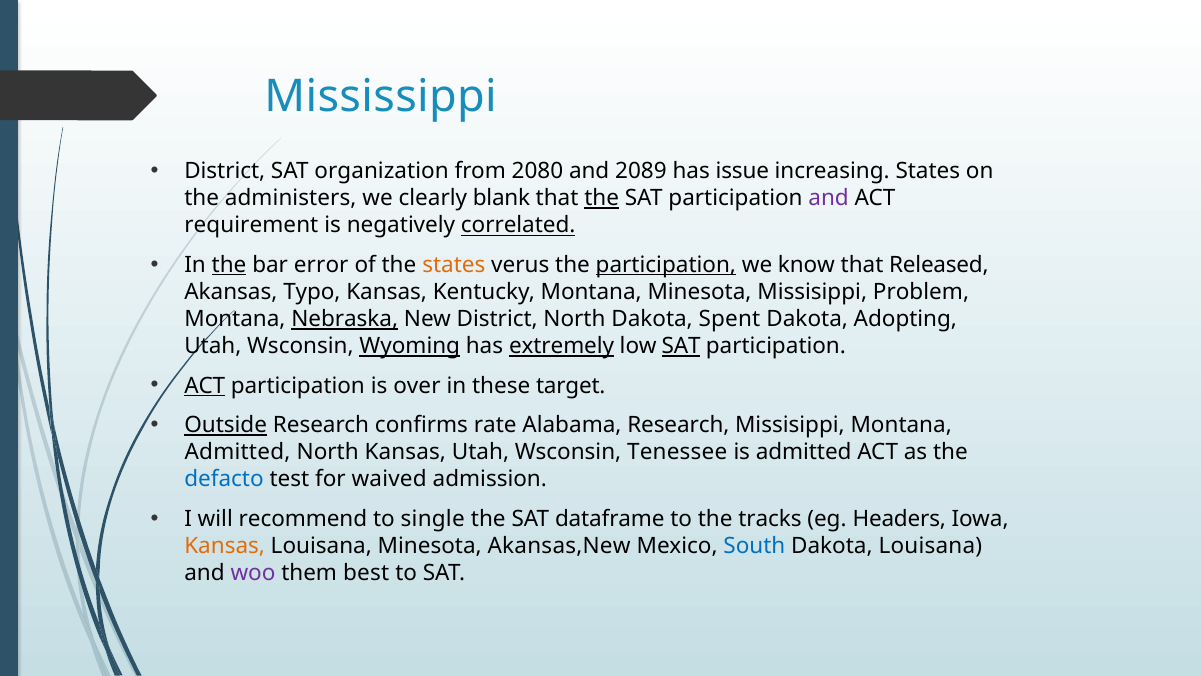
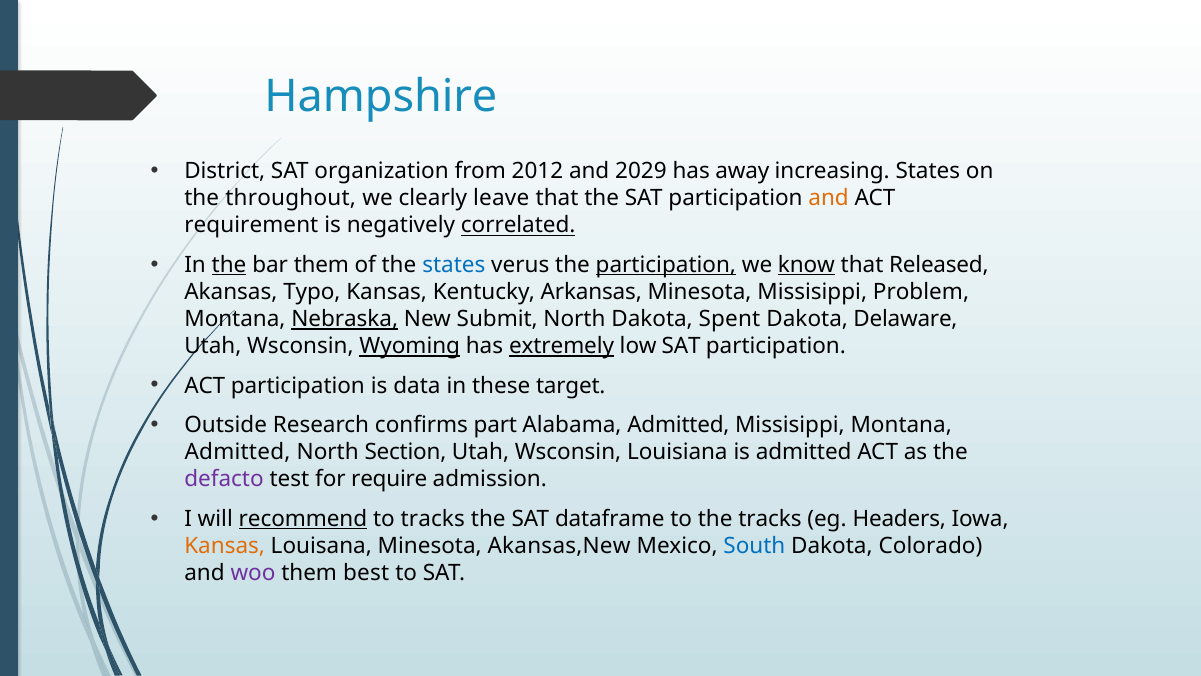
Mississippi: Mississippi -> Hampshire
2080: 2080 -> 2012
2089: 2089 -> 2029
issue: issue -> away
administers: administers -> throughout
blank: blank -> leave
the at (602, 198) underline: present -> none
and at (829, 198) colour: purple -> orange
bar error: error -> them
states at (454, 265) colour: orange -> blue
know underline: none -> present
Kentucky Montana: Montana -> Arkansas
New District: District -> Submit
Adopting: Adopting -> Delaware
SAT at (681, 346) underline: present -> none
ACT at (205, 385) underline: present -> none
over: over -> data
Outside underline: present -> none
rate: rate -> part
Alabama Research: Research -> Admitted
North Kansas: Kansas -> Section
Tenessee: Tenessee -> Louisiana
defacto colour: blue -> purple
waived: waived -> require
recommend underline: none -> present
to single: single -> tracks
Dakota Louisana: Louisana -> Colorado
